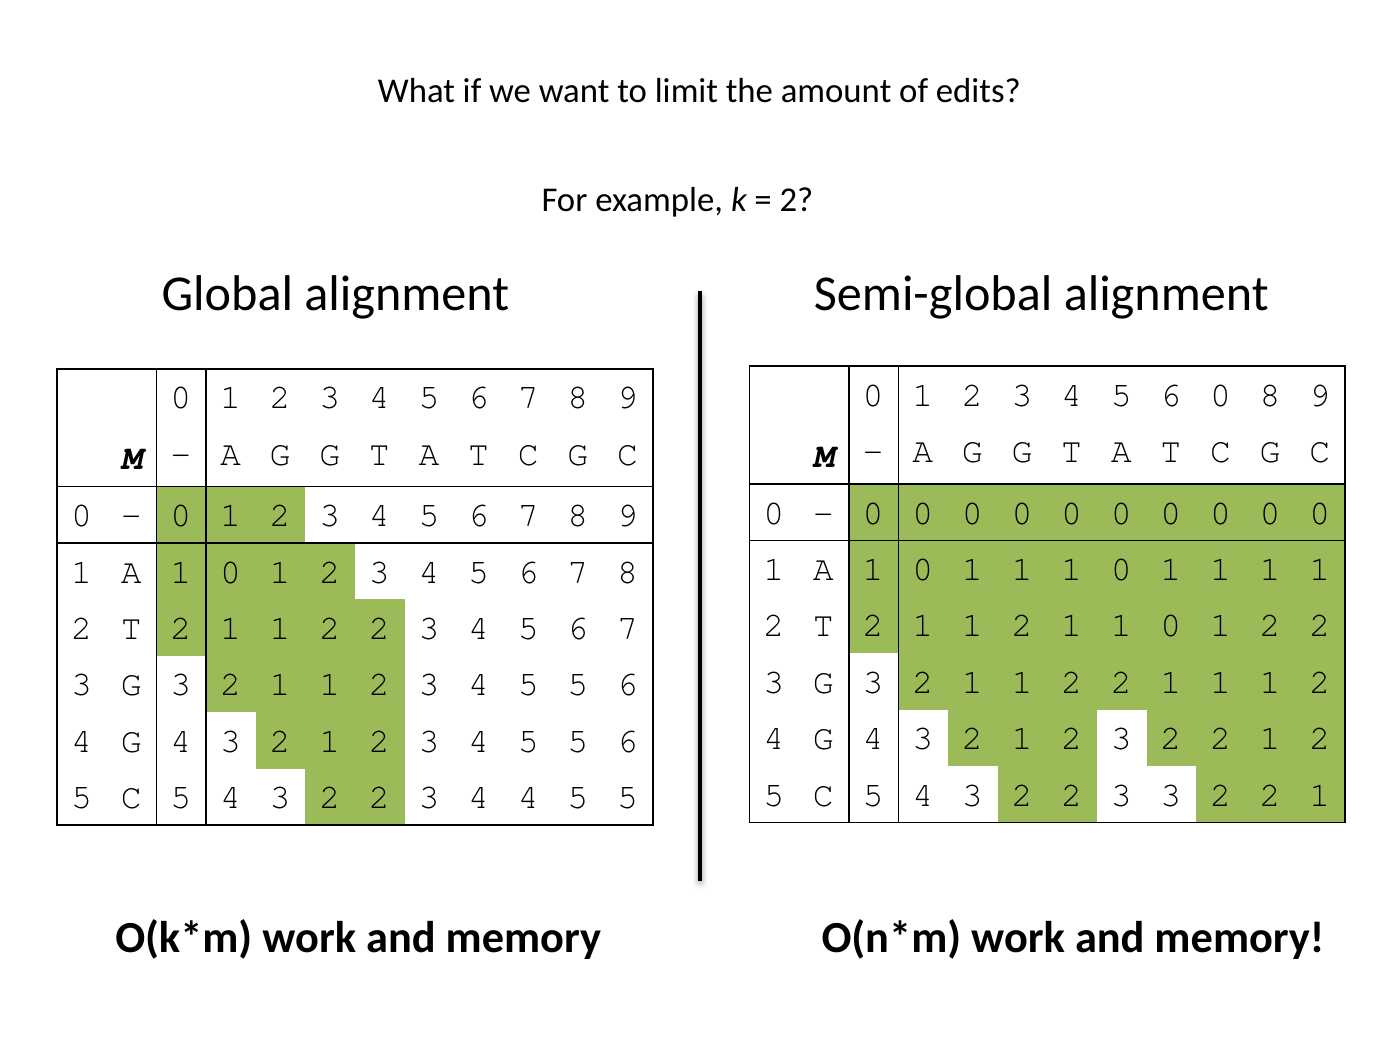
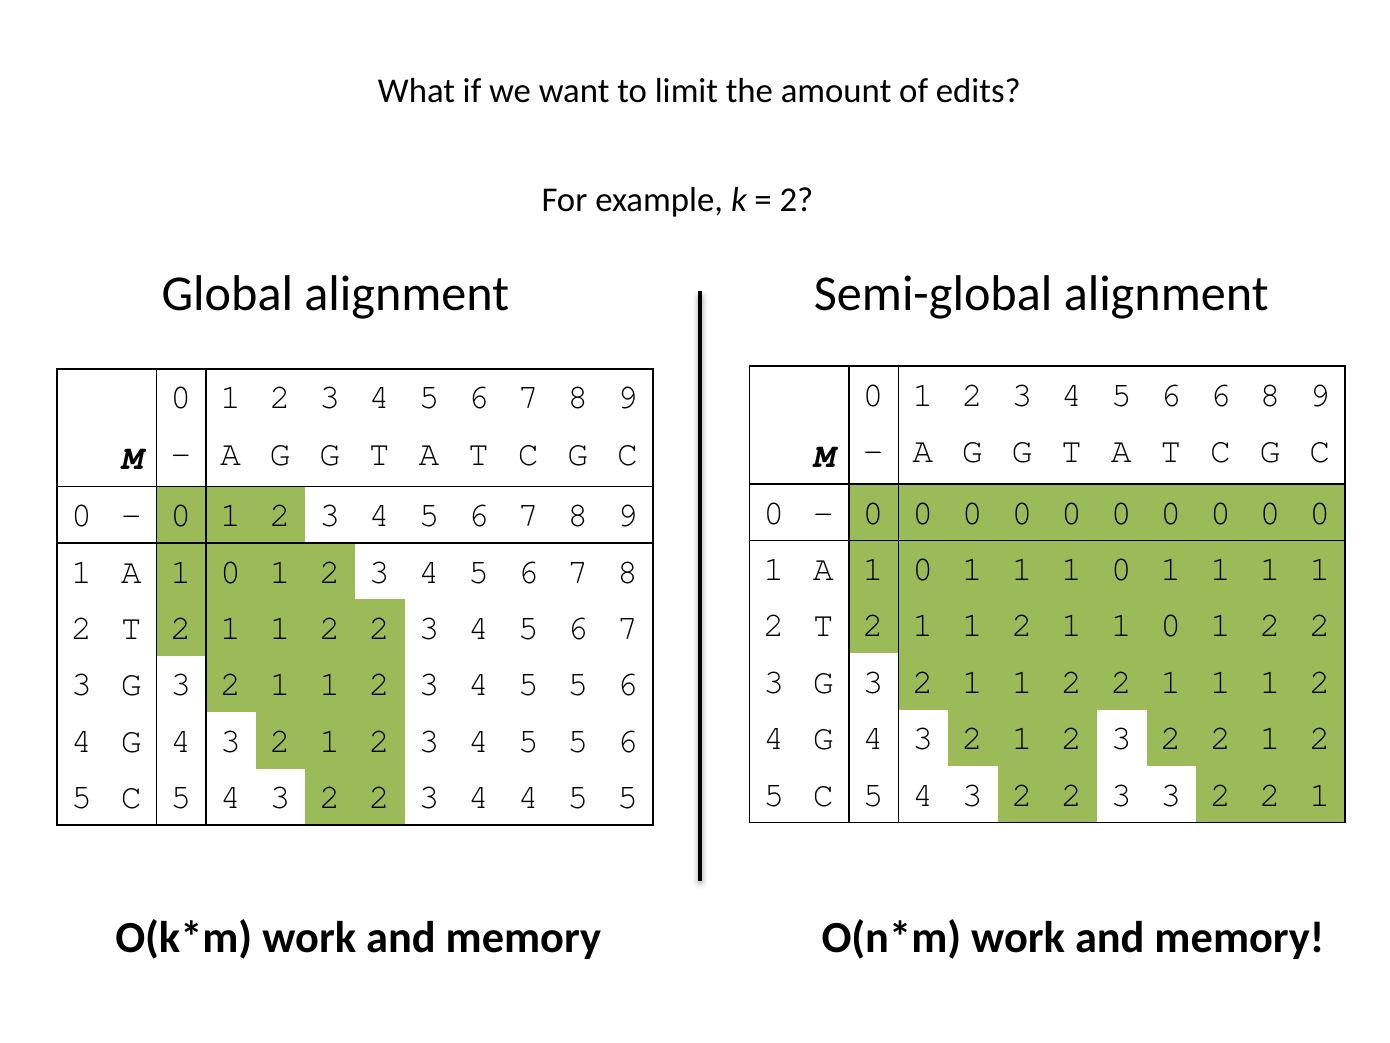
6 0: 0 -> 6
